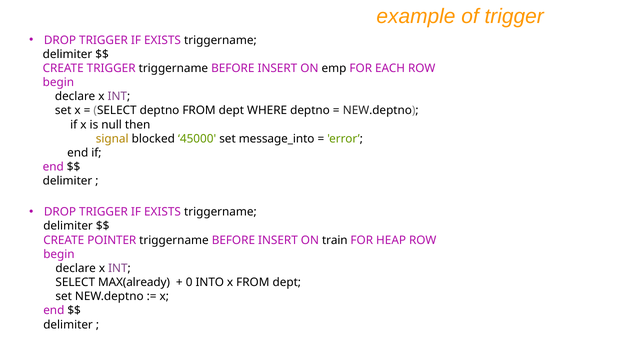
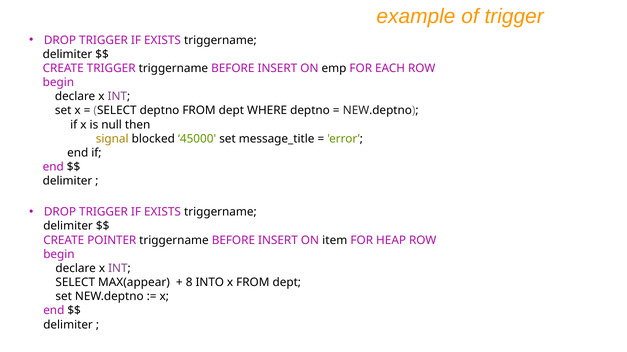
message_into: message_into -> message_title
train: train -> item
MAX(already: MAX(already -> MAX(appear
0: 0 -> 8
